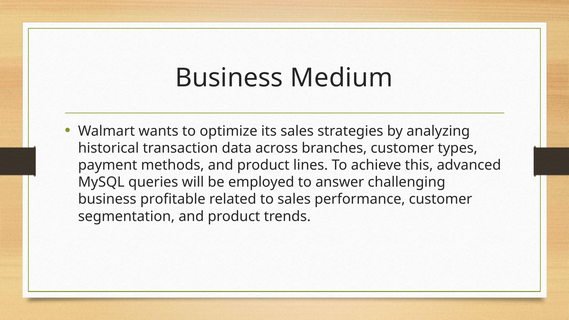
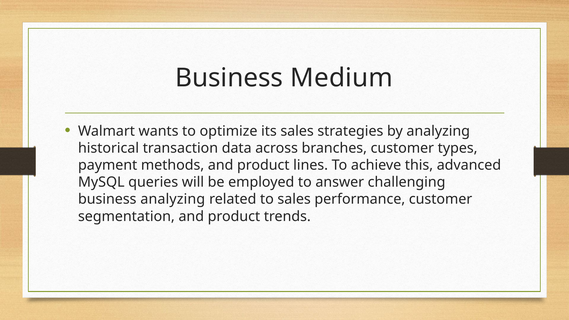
business profitable: profitable -> analyzing
